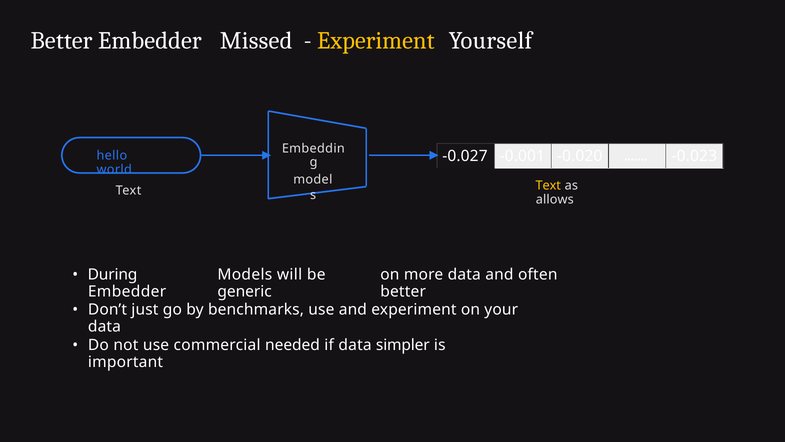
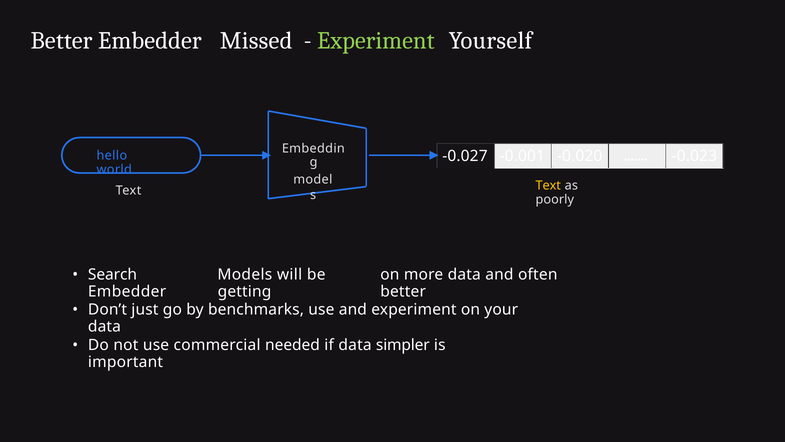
Experiment at (376, 41) colour: yellow -> light green
allows: allows -> poorly
During: During -> Search
generic: generic -> getting
